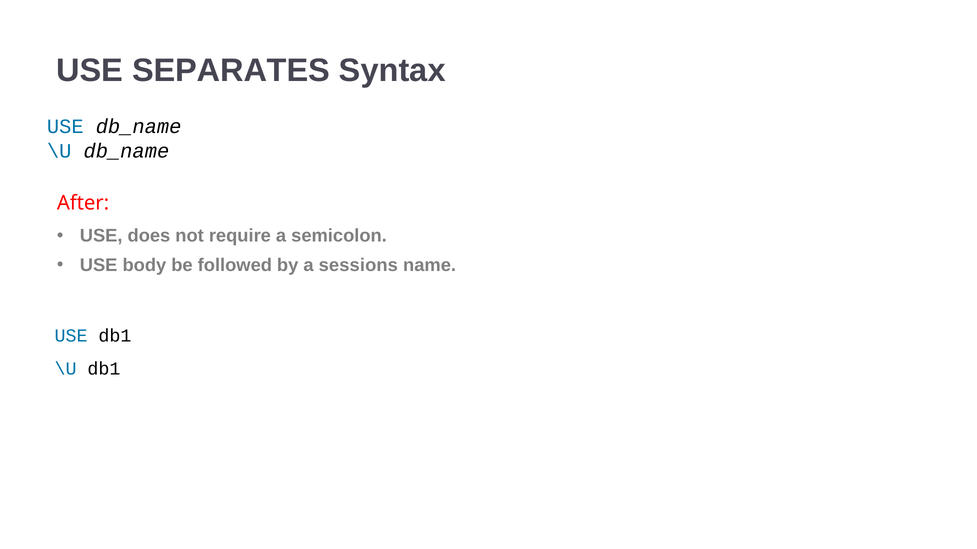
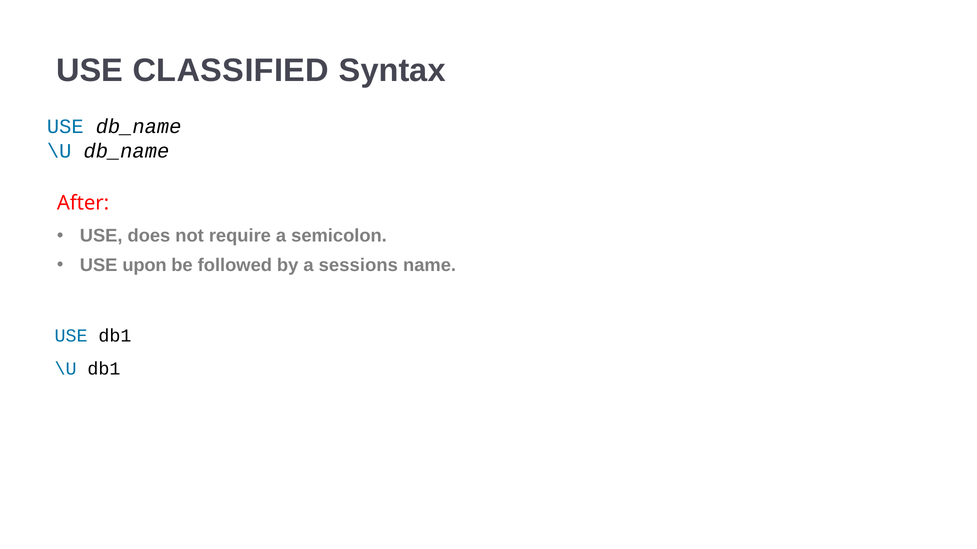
SEPARATES: SEPARATES -> CLASSIFIED
body: body -> upon
